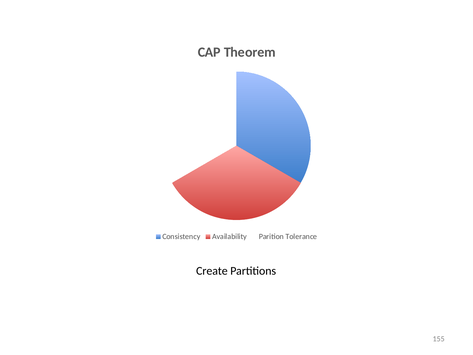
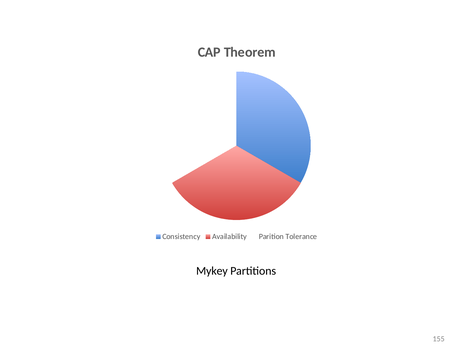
Create: Create -> Mykey
